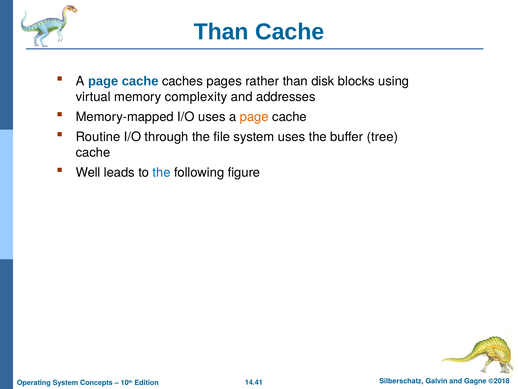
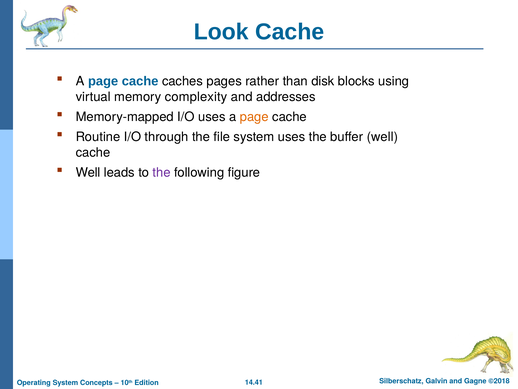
Than at (221, 32): Than -> Look
buffer tree: tree -> well
the at (162, 172) colour: blue -> purple
